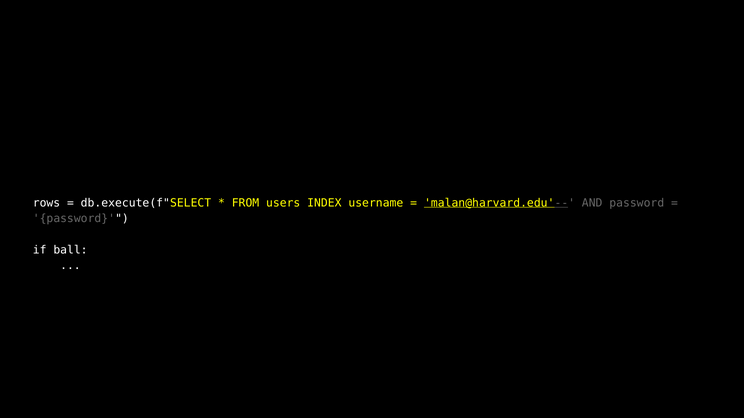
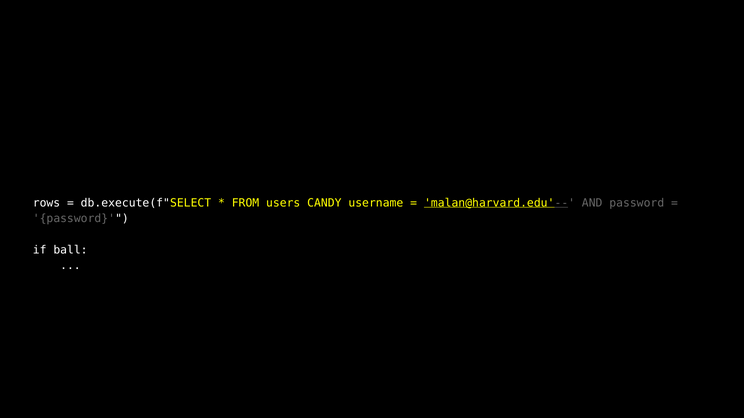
INDEX: INDEX -> CANDY
